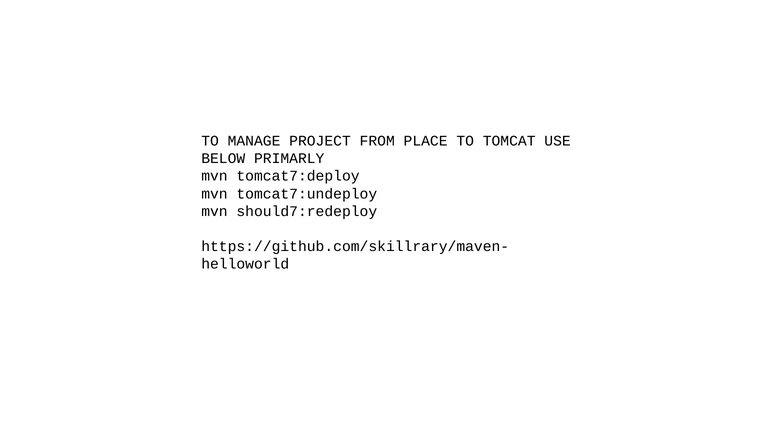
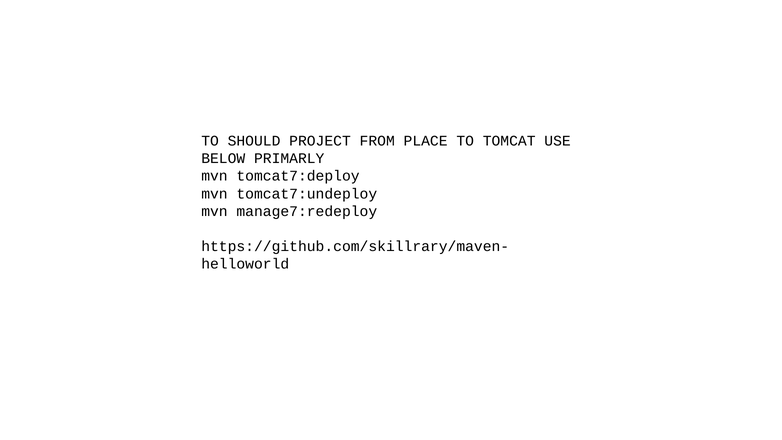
MANAGE: MANAGE -> SHOULD
should7:redeploy: should7:redeploy -> manage7:redeploy
